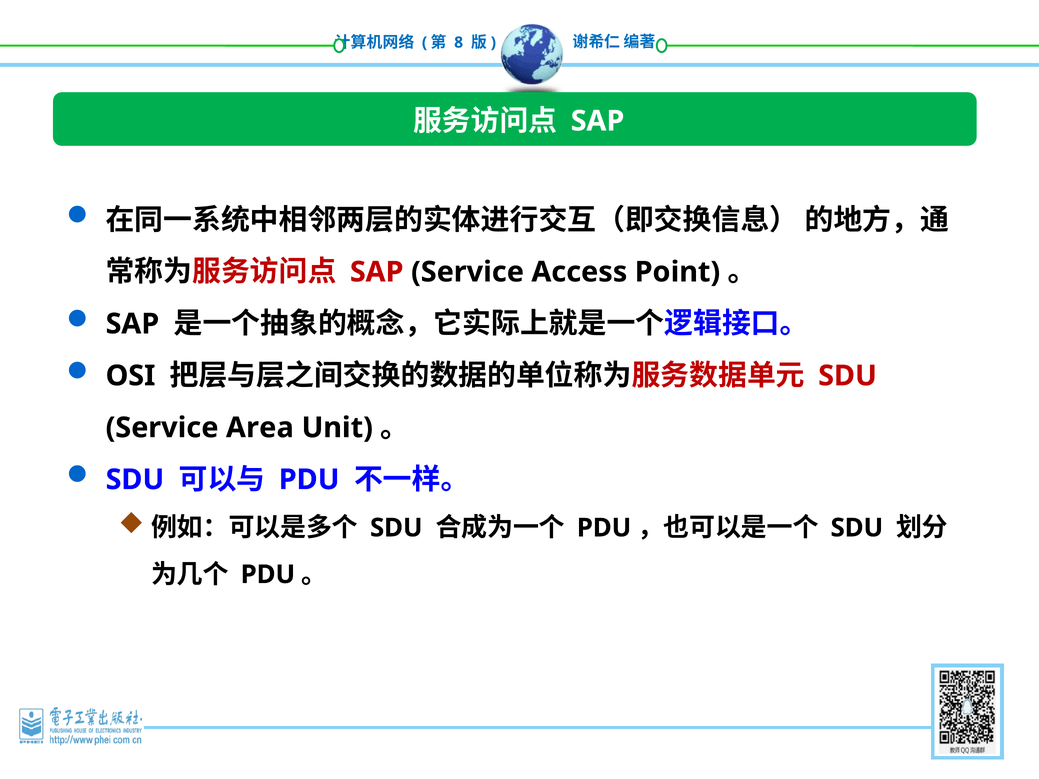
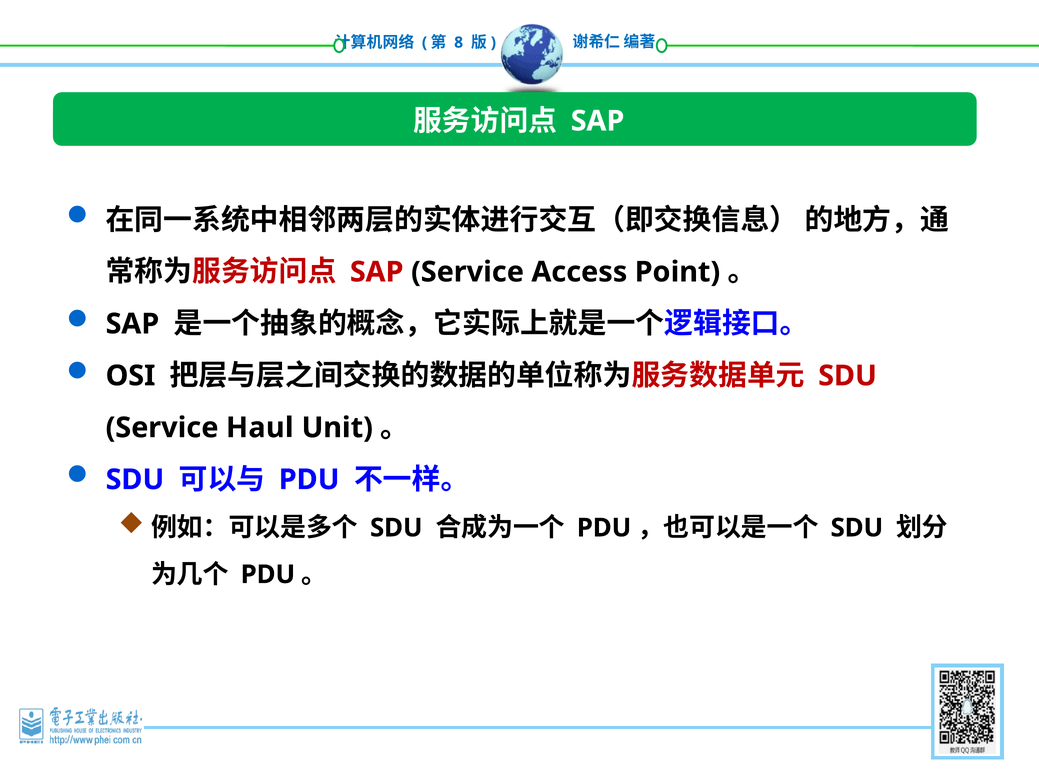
Area: Area -> Haul
